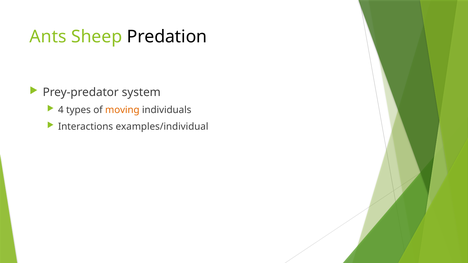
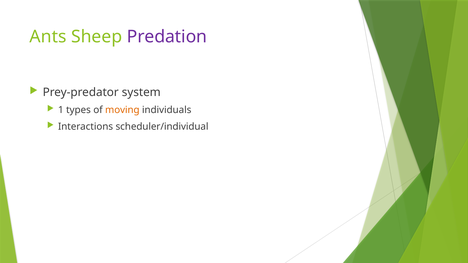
Predation colour: black -> purple
4: 4 -> 1
examples/individual: examples/individual -> scheduler/individual
